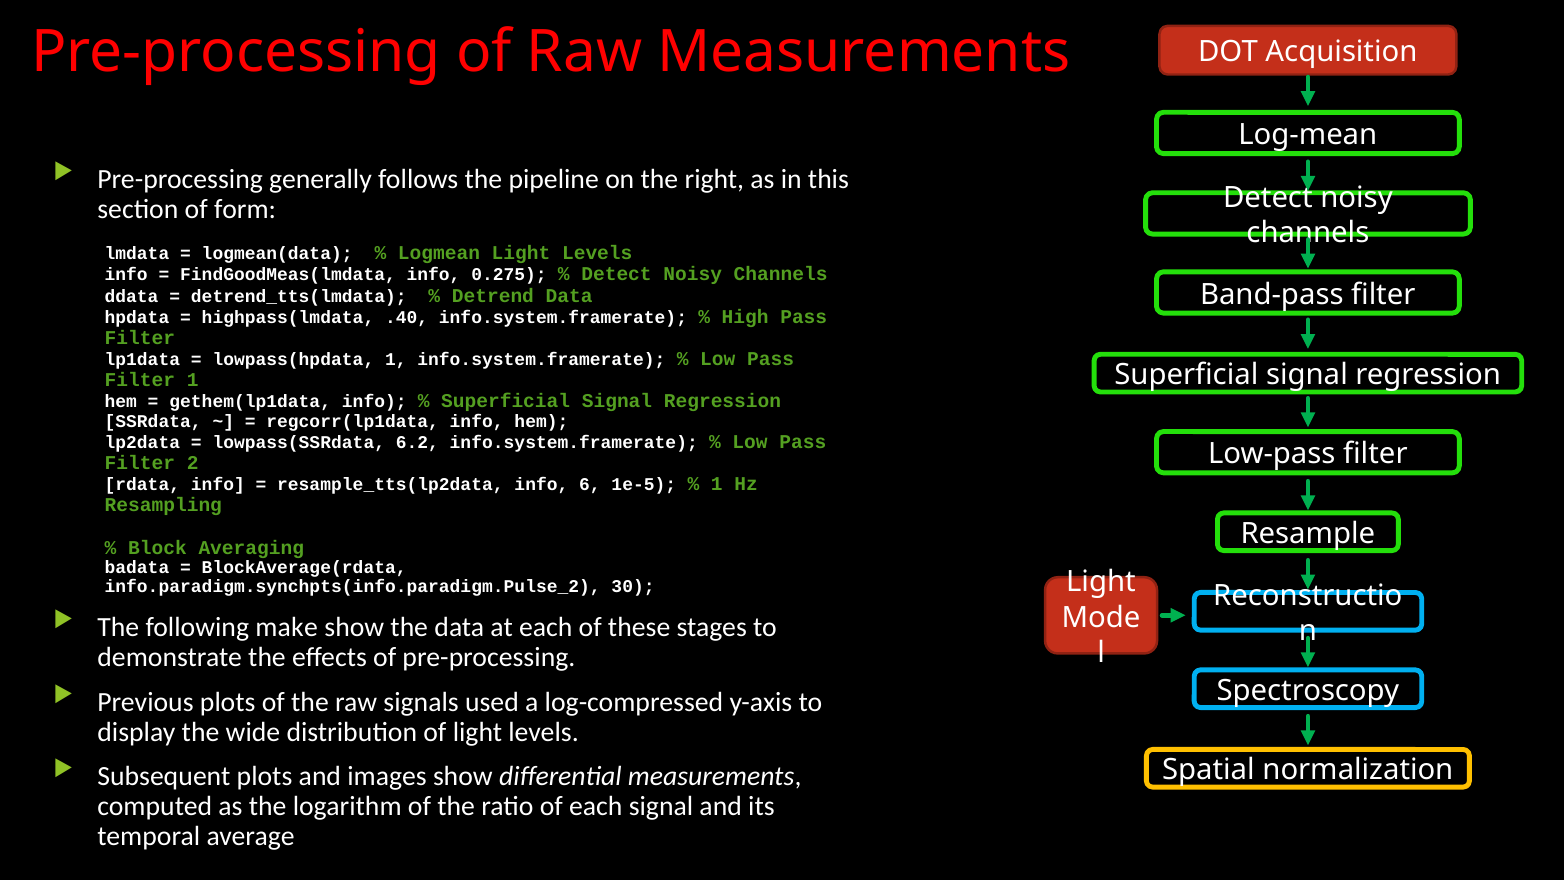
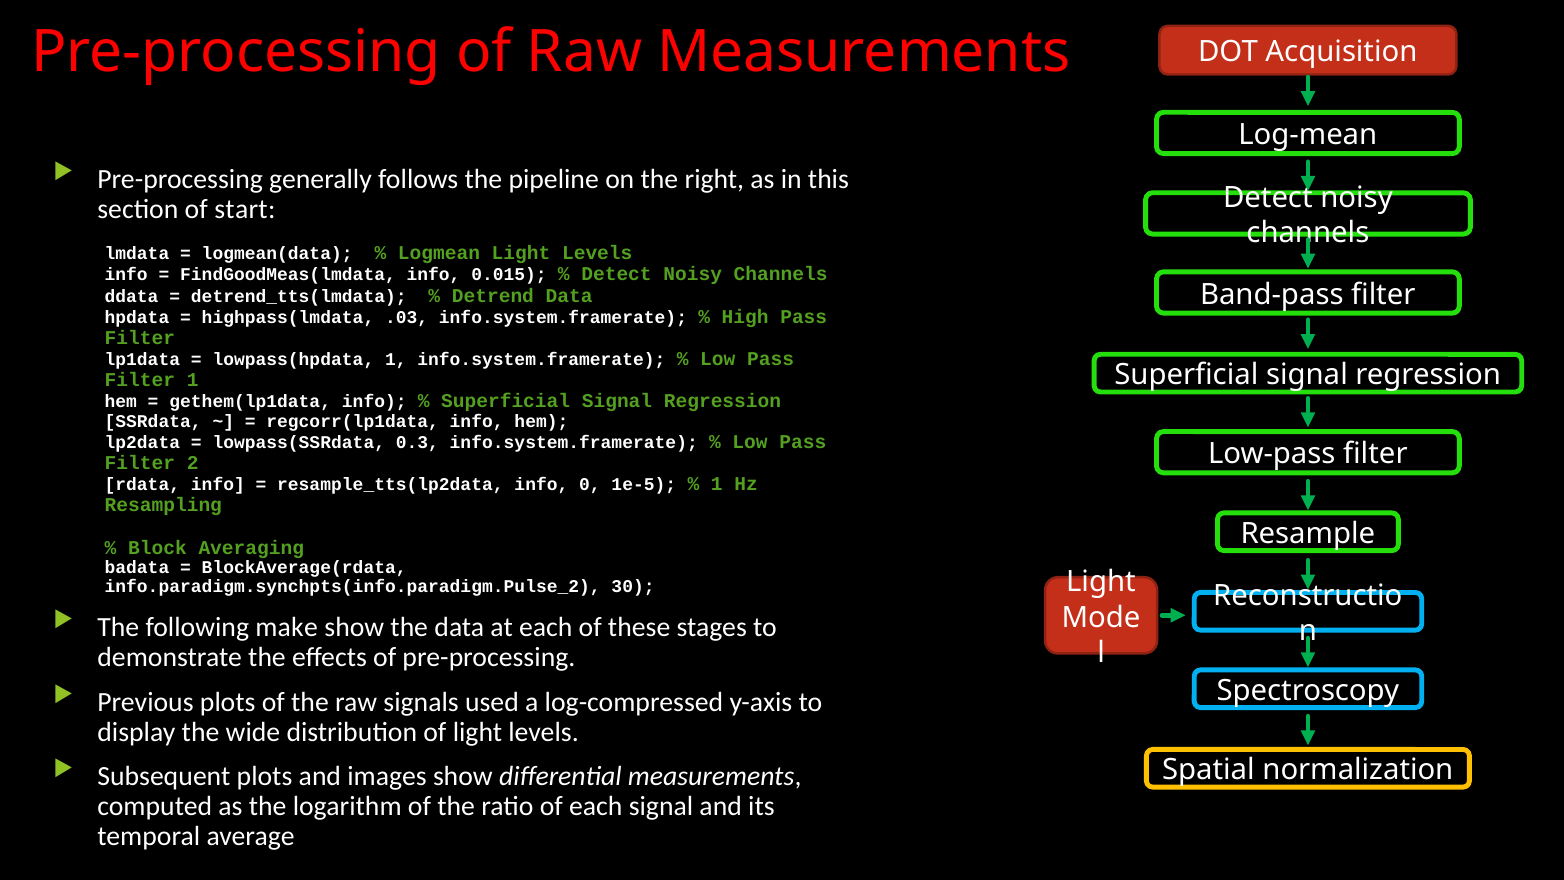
form: form -> start
0.275: 0.275 -> 0.015
.40: .40 -> .03
6.2: 6.2 -> 0.3
6: 6 -> 0
